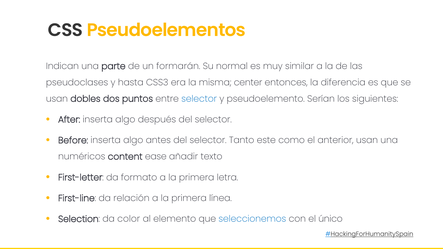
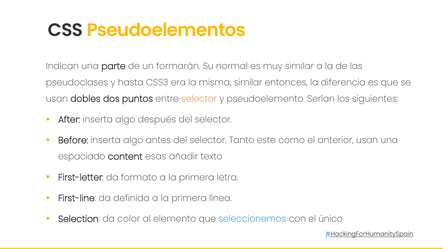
misma center: center -> similar
selector at (199, 99) colour: blue -> orange
numéricos: numéricos -> espaciado
ease: ease -> esas
relación: relación -> definida
